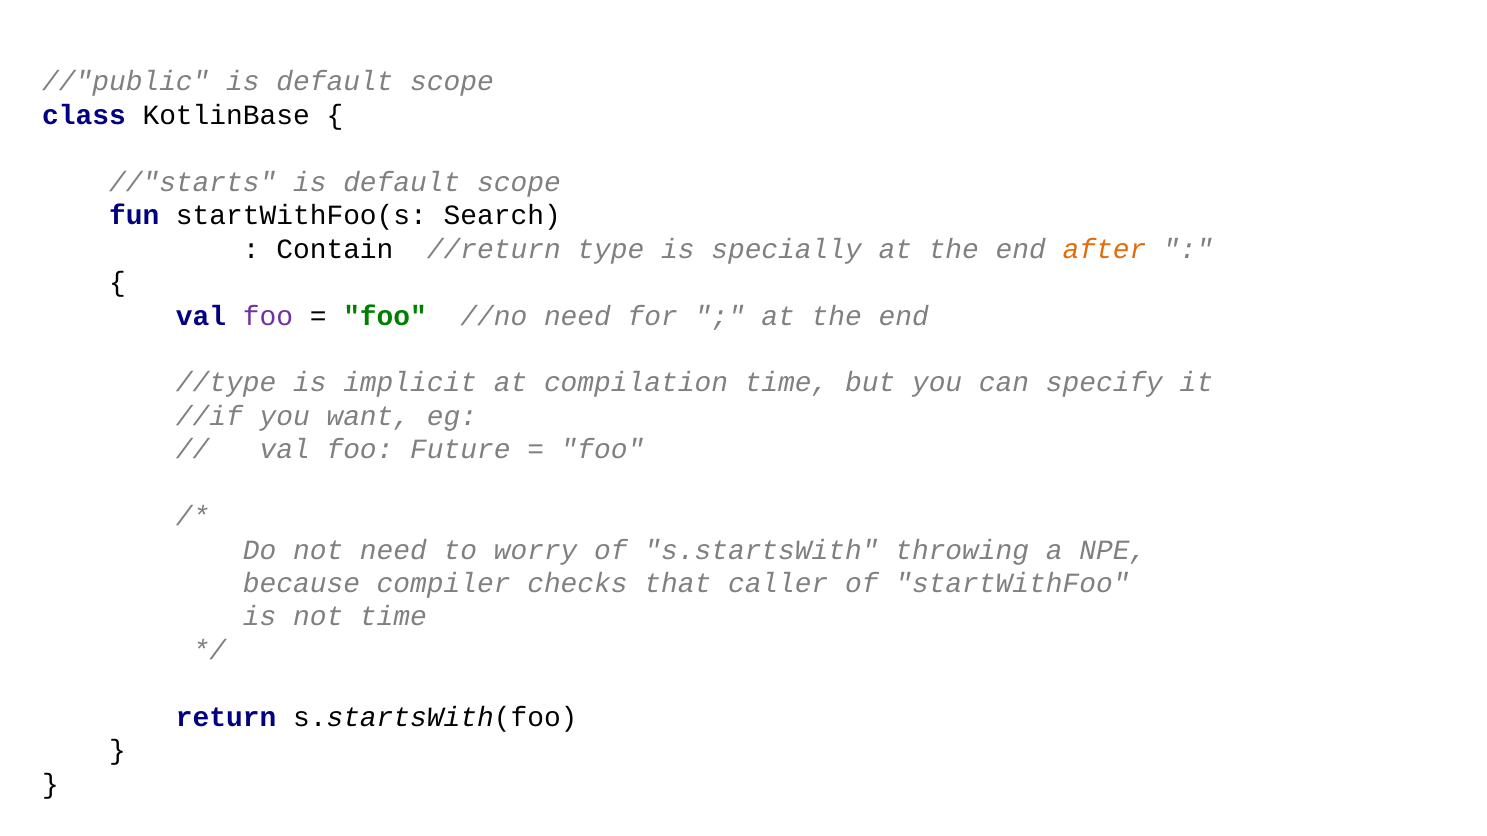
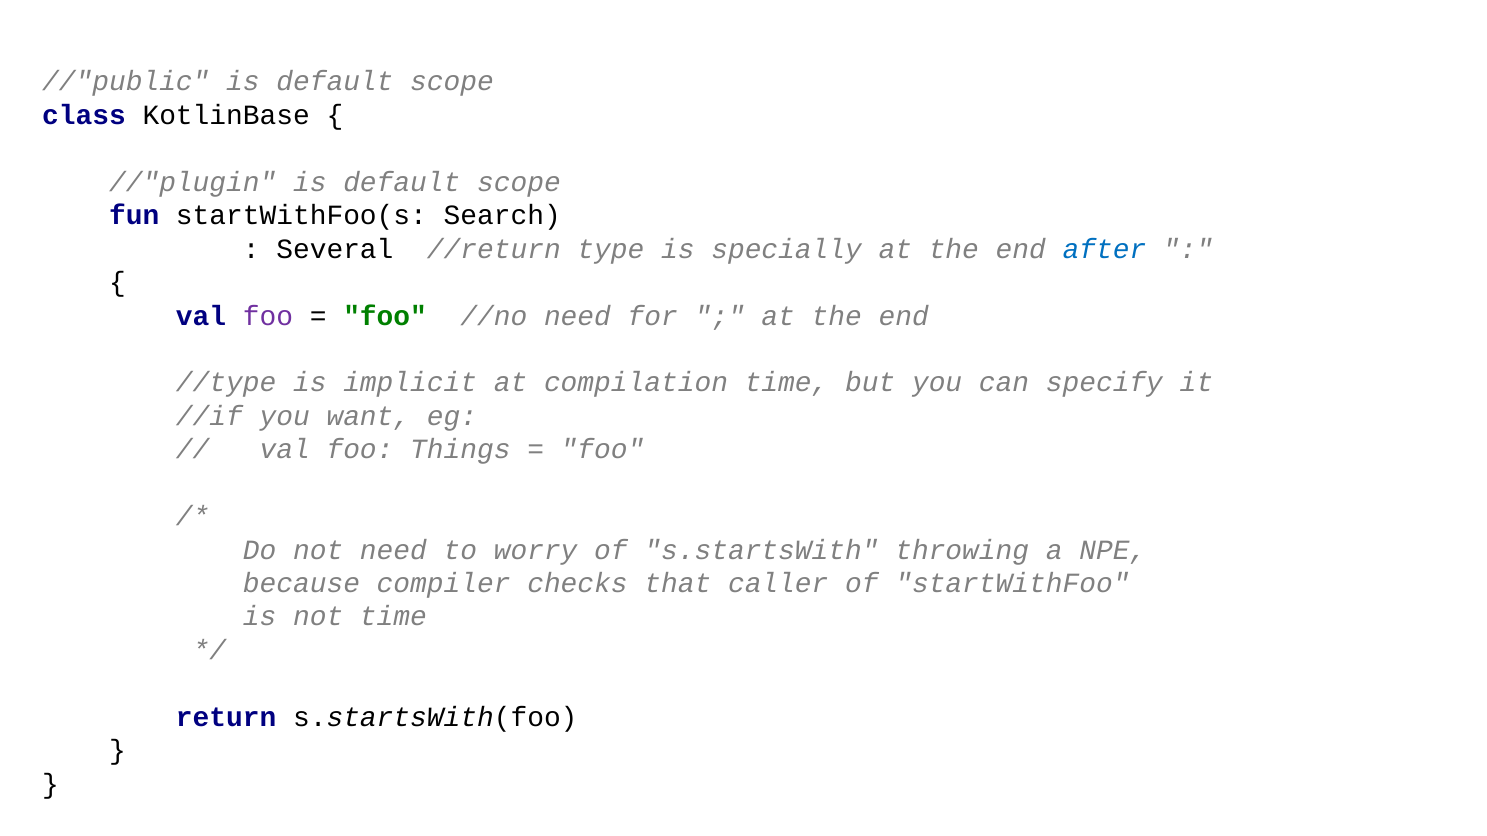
//"starts: //"starts -> //"plugin
Contain: Contain -> Several
after colour: orange -> blue
Future: Future -> Things
